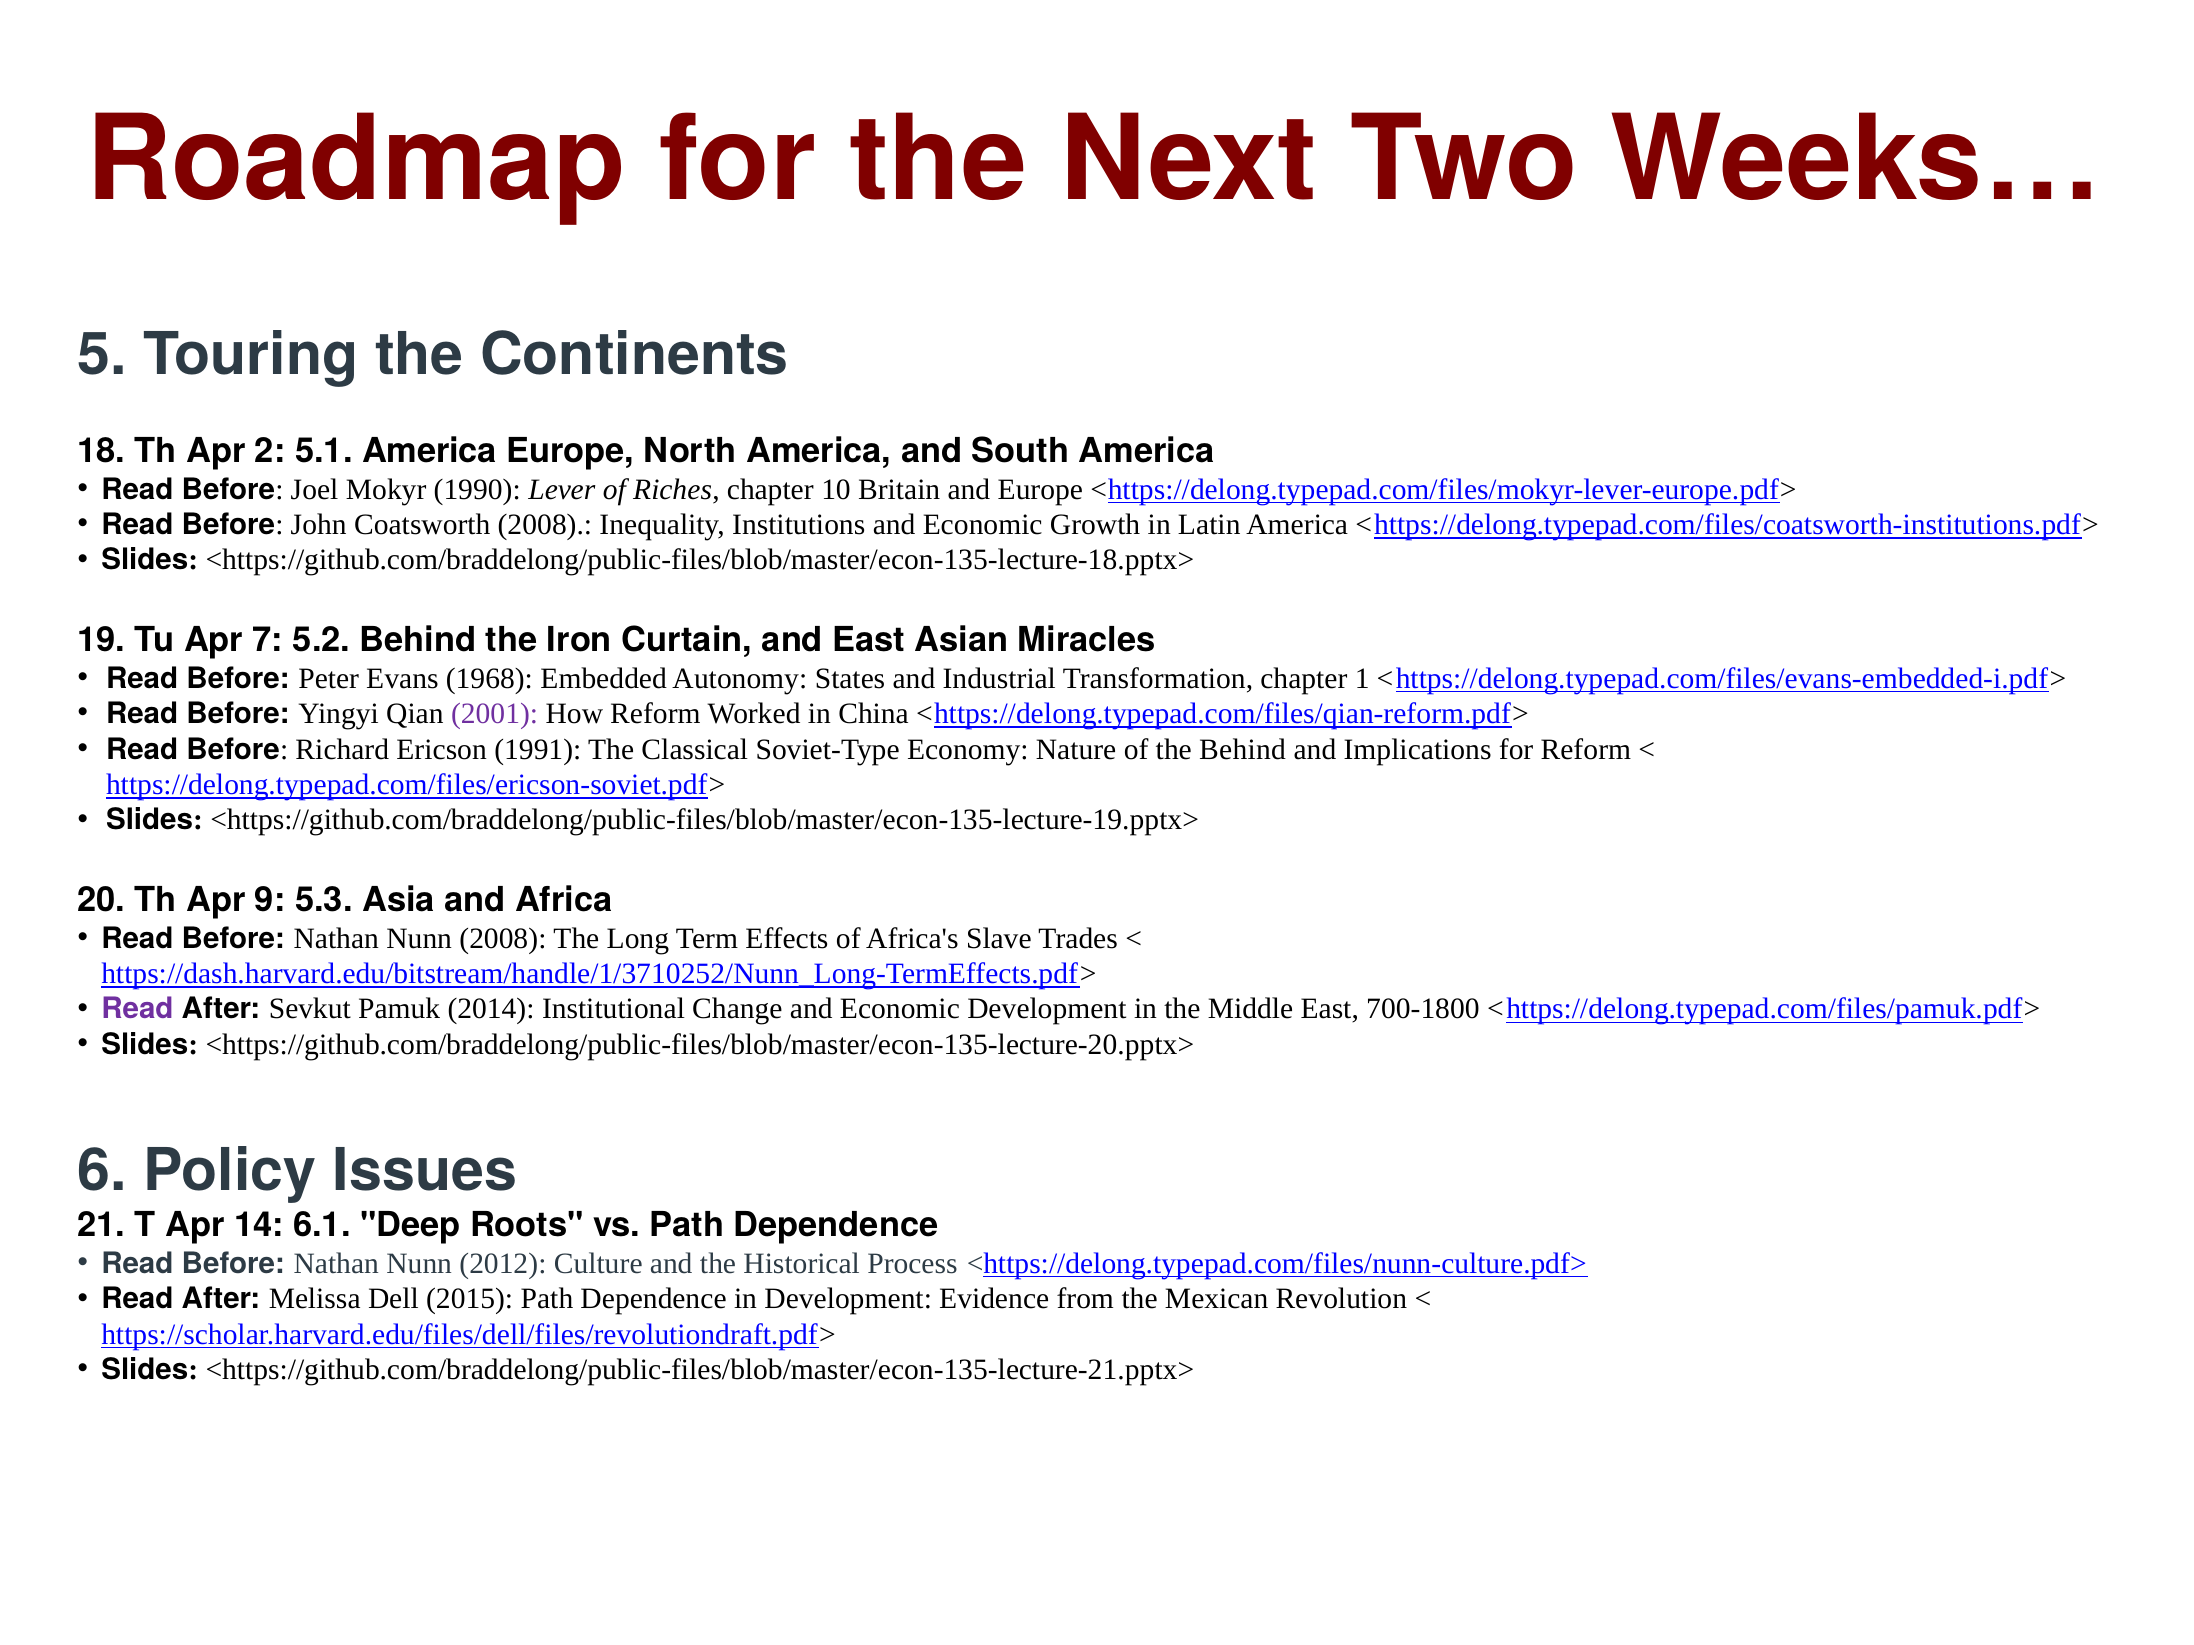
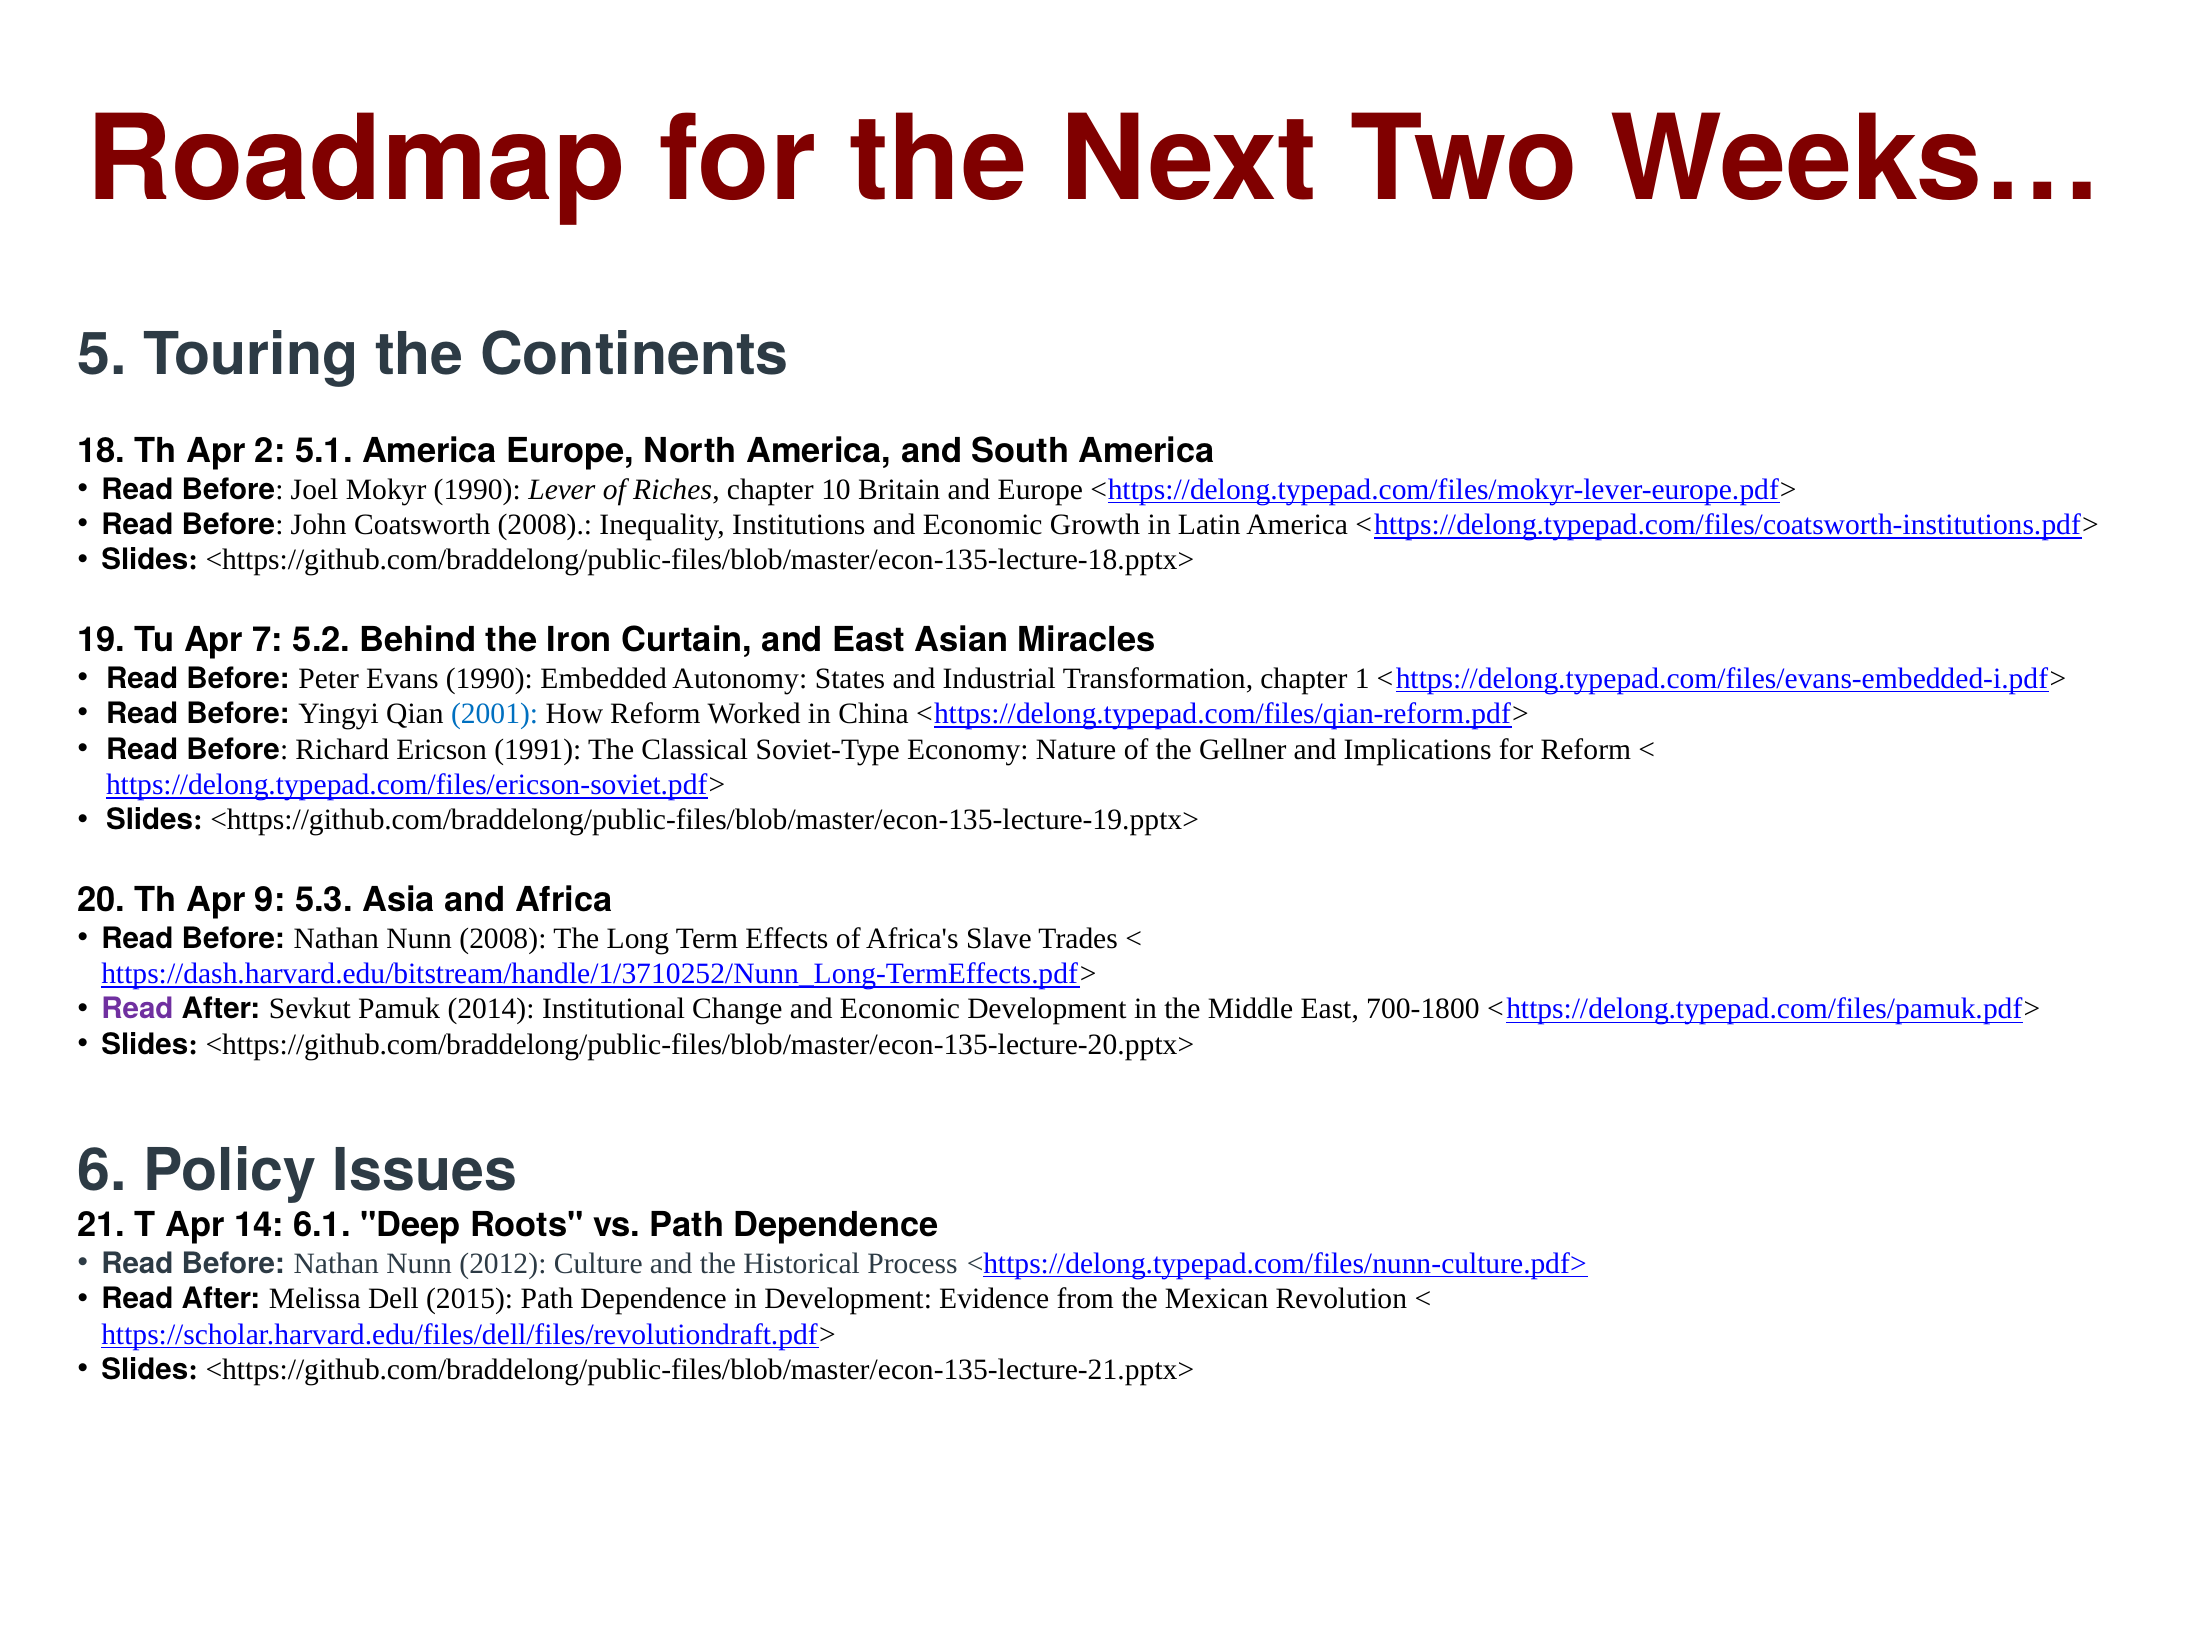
Evans 1968: 1968 -> 1990
2001 colour: purple -> blue
the Behind: Behind -> Gellner
